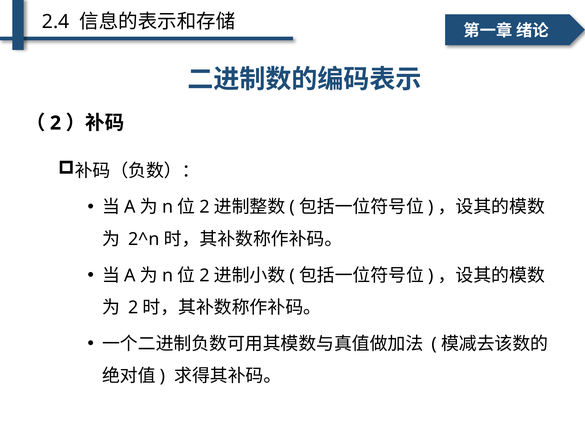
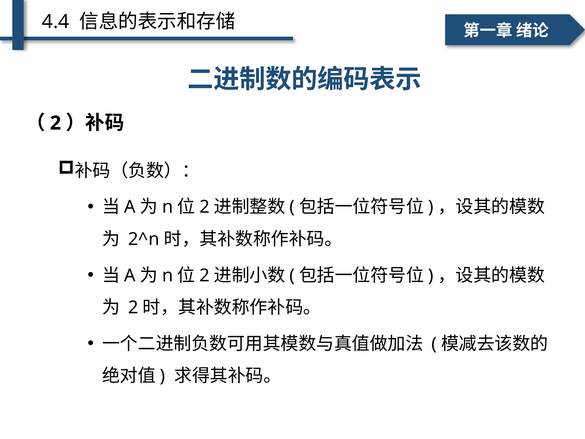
2.4: 2.4 -> 4.4
